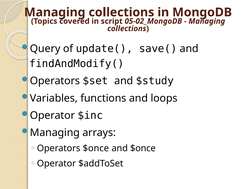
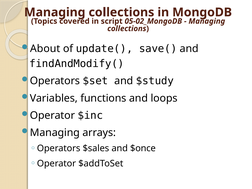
Query: Query -> About
Operators $once: $once -> $sales
